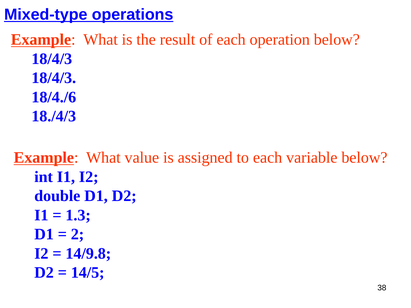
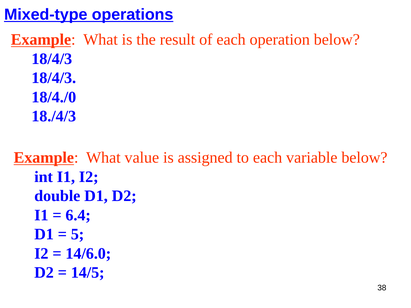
18/4./6: 18/4./6 -> 18/4./0
1.3: 1.3 -> 6.4
2: 2 -> 5
14/9.8: 14/9.8 -> 14/6.0
